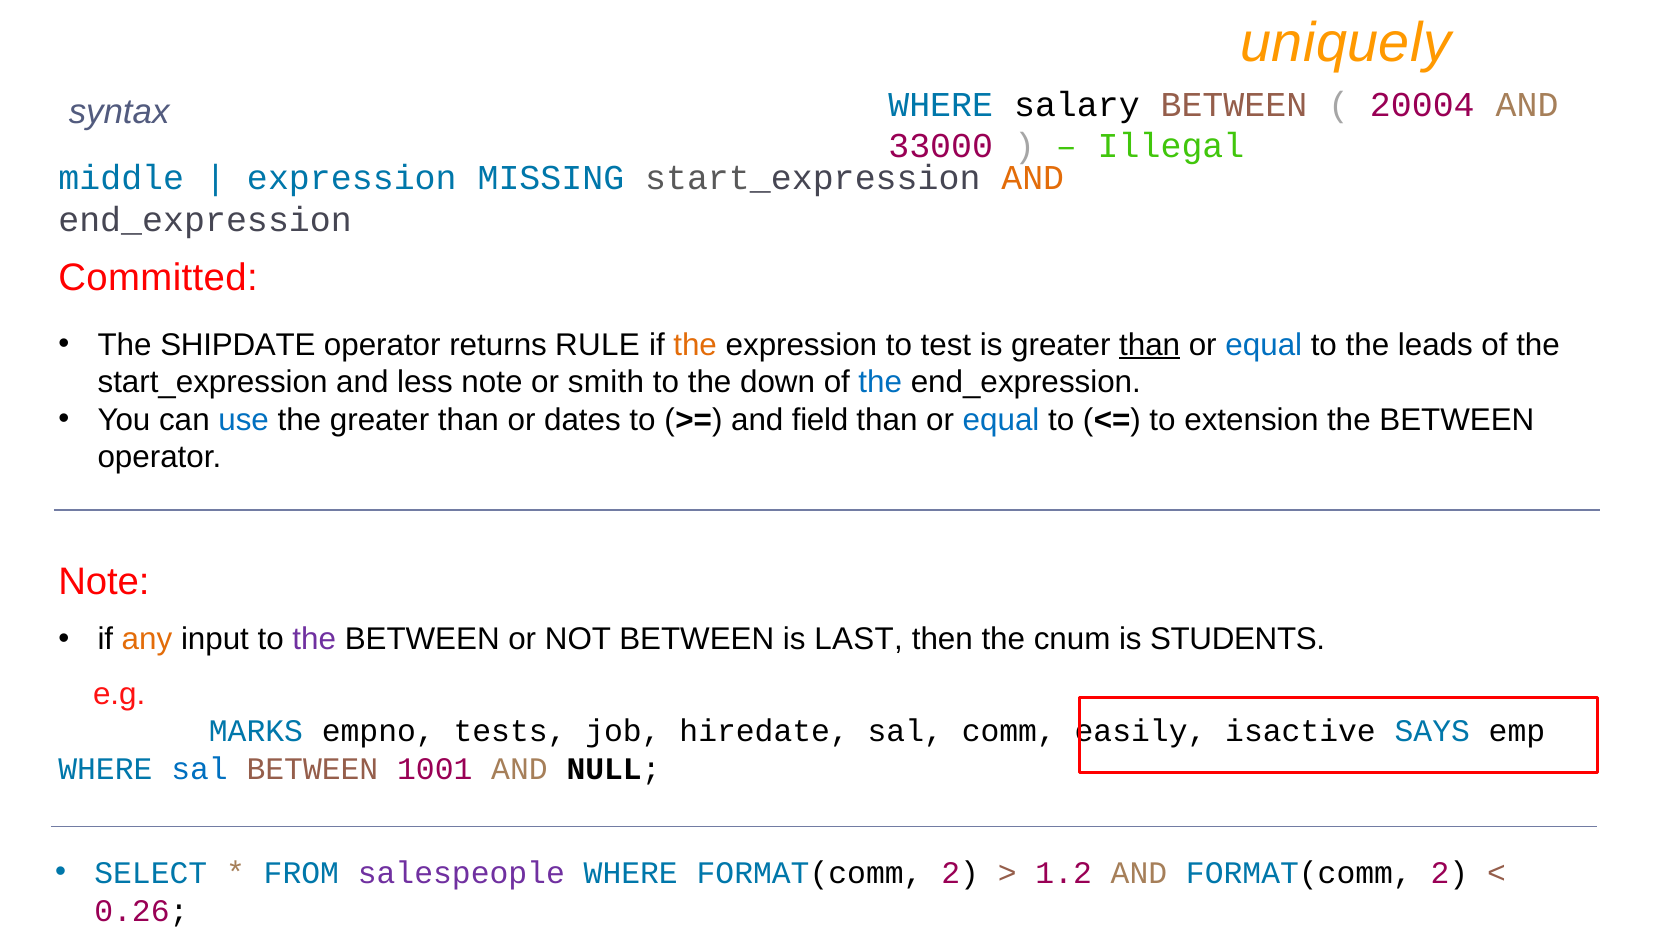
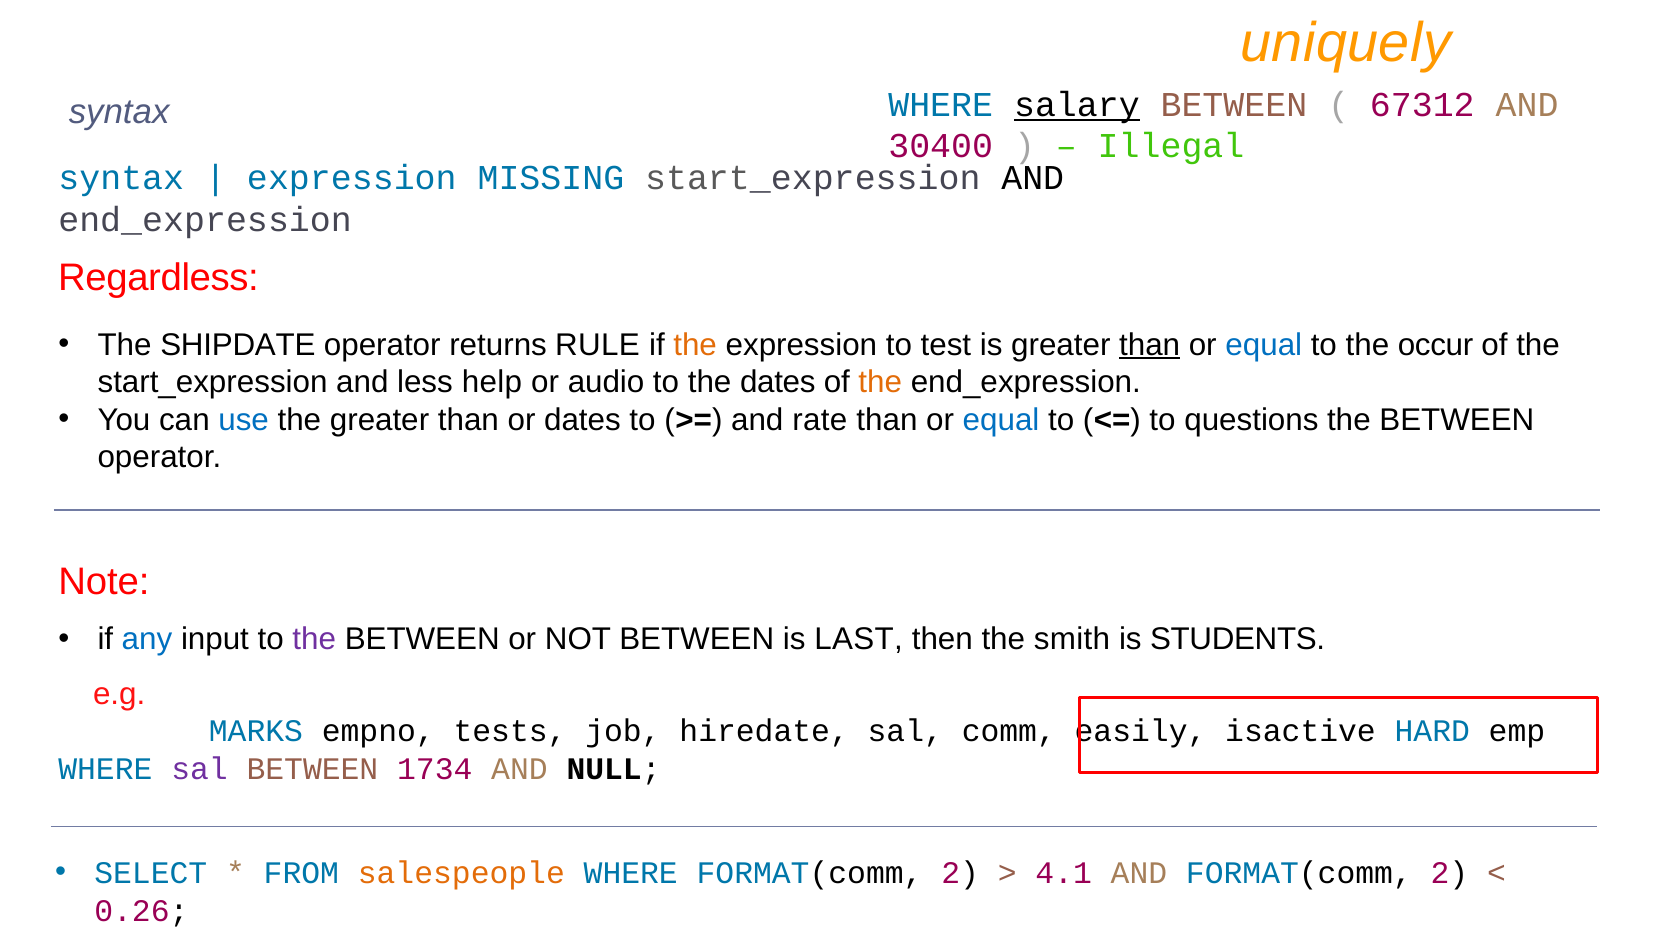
salary underline: none -> present
20004: 20004 -> 67312
33000: 33000 -> 30400
middle at (121, 178): middle -> syntax
AND at (1033, 178) colour: orange -> black
Committed: Committed -> Regardless
leads: leads -> occur
less note: note -> help
smith: smith -> audio
the down: down -> dates
the at (880, 382) colour: blue -> orange
field: field -> rate
extension: extension -> questions
any colour: orange -> blue
cnum: cnum -> smith
SAYS: SAYS -> HARD
sal at (199, 769) colour: blue -> purple
1001: 1001 -> 1734
salespeople colour: purple -> orange
1.2: 1.2 -> 4.1
